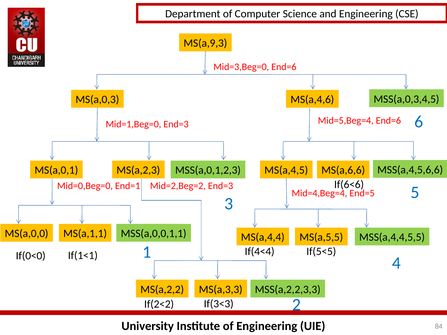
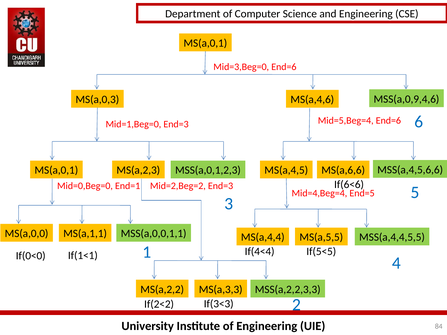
MS(a,9,3 at (205, 43): MS(a,9,3 -> MS(a,0,1
MSS(a,0,3,4,5: MSS(a,0,3,4,5 -> MSS(a,0,9,4,6
